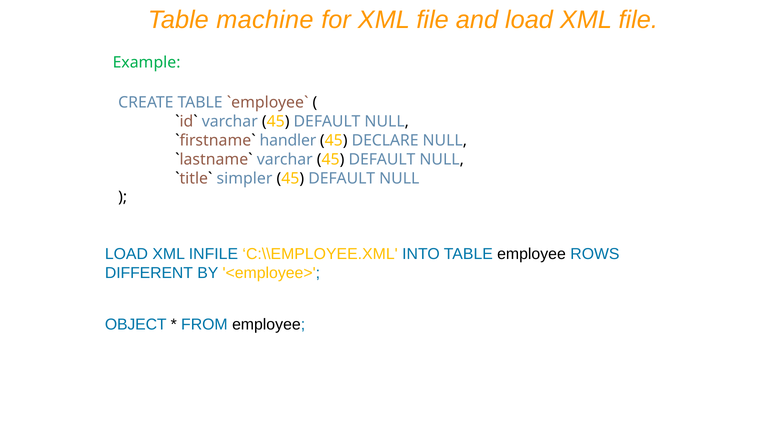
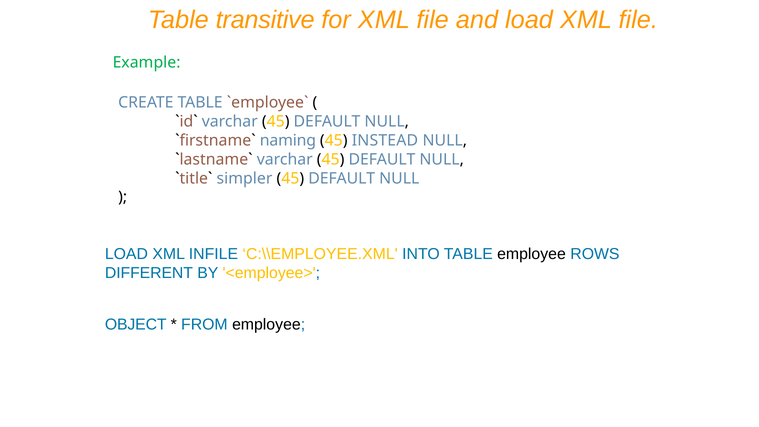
machine: machine -> transitive
handler: handler -> naming
DECLARE: DECLARE -> INSTEAD
